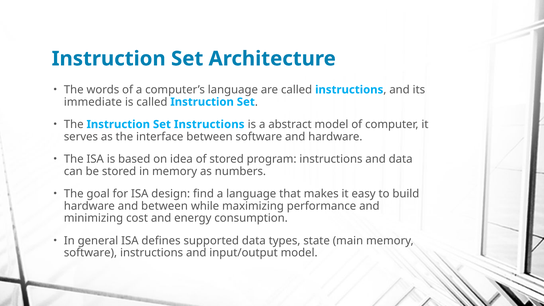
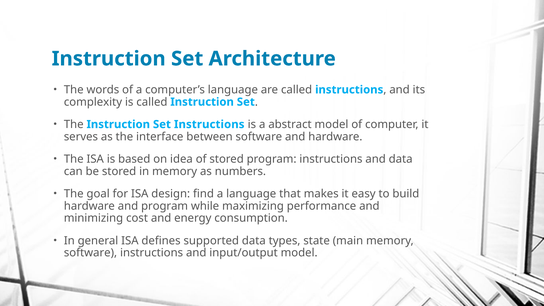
immediate: immediate -> complexity
and between: between -> program
